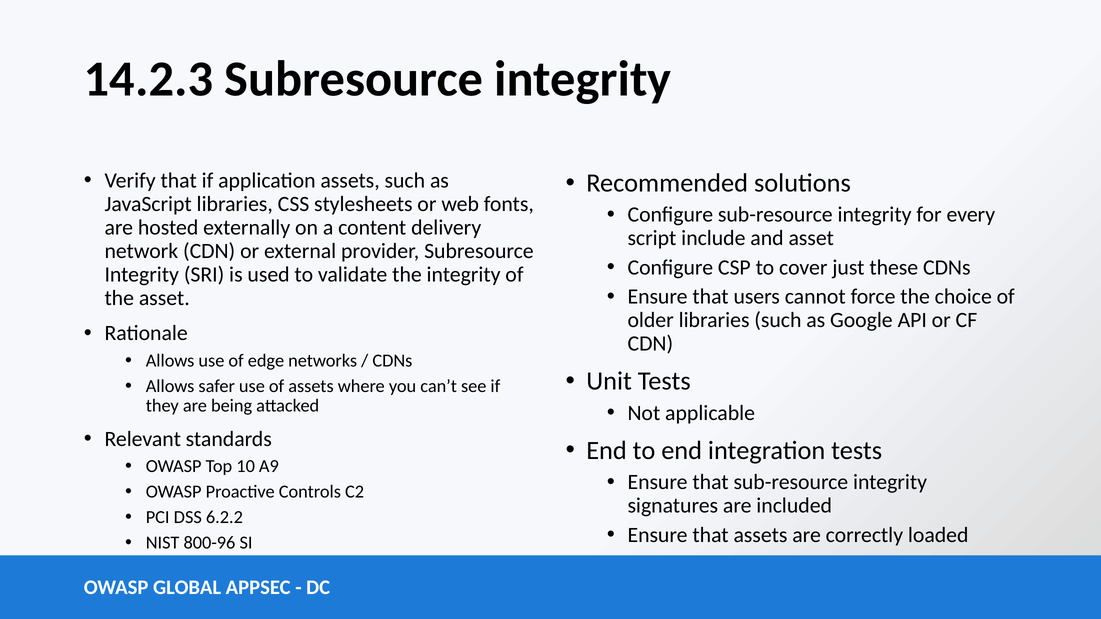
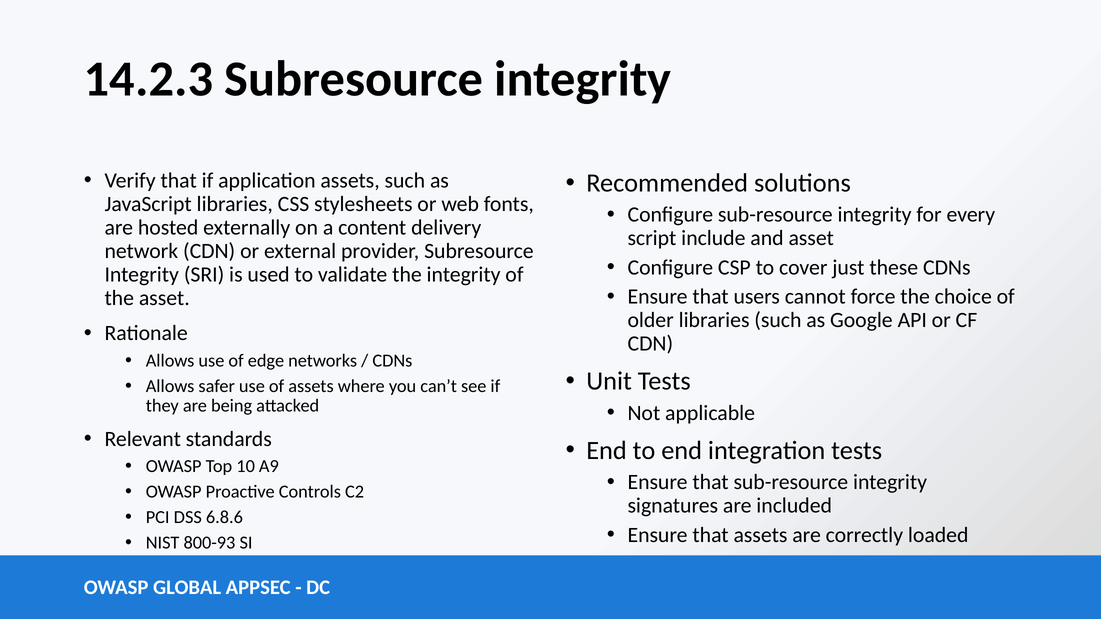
6.2.2: 6.2.2 -> 6.8.6
800-96: 800-96 -> 800-93
